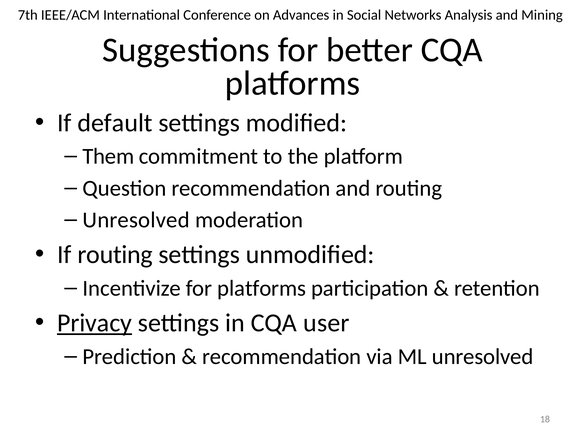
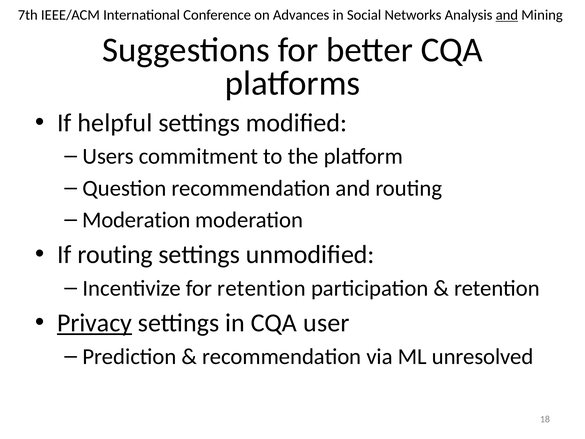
and at (507, 15) underline: none -> present
default: default -> helpful
Them: Them -> Users
Unresolved at (136, 220): Unresolved -> Moderation
for platforms: platforms -> retention
